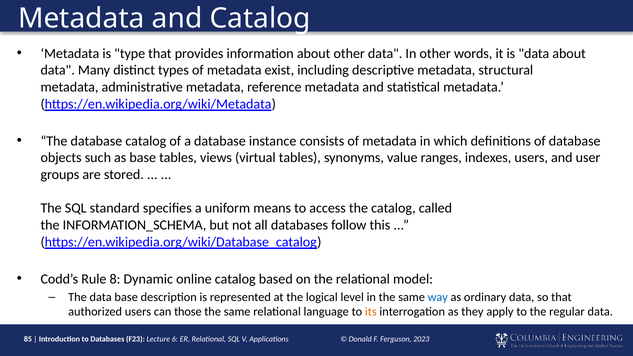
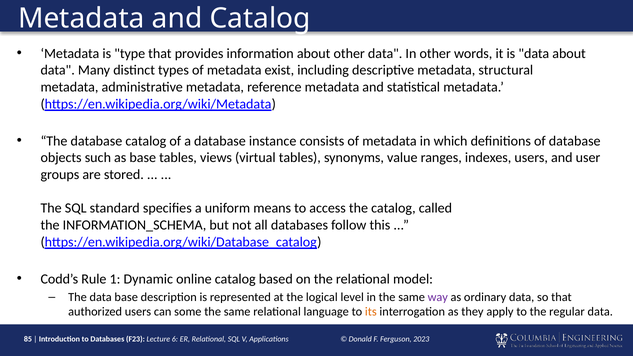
8: 8 -> 1
way colour: blue -> purple
those: those -> some
